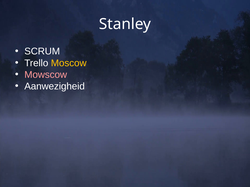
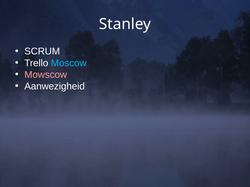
Moscow colour: yellow -> light blue
